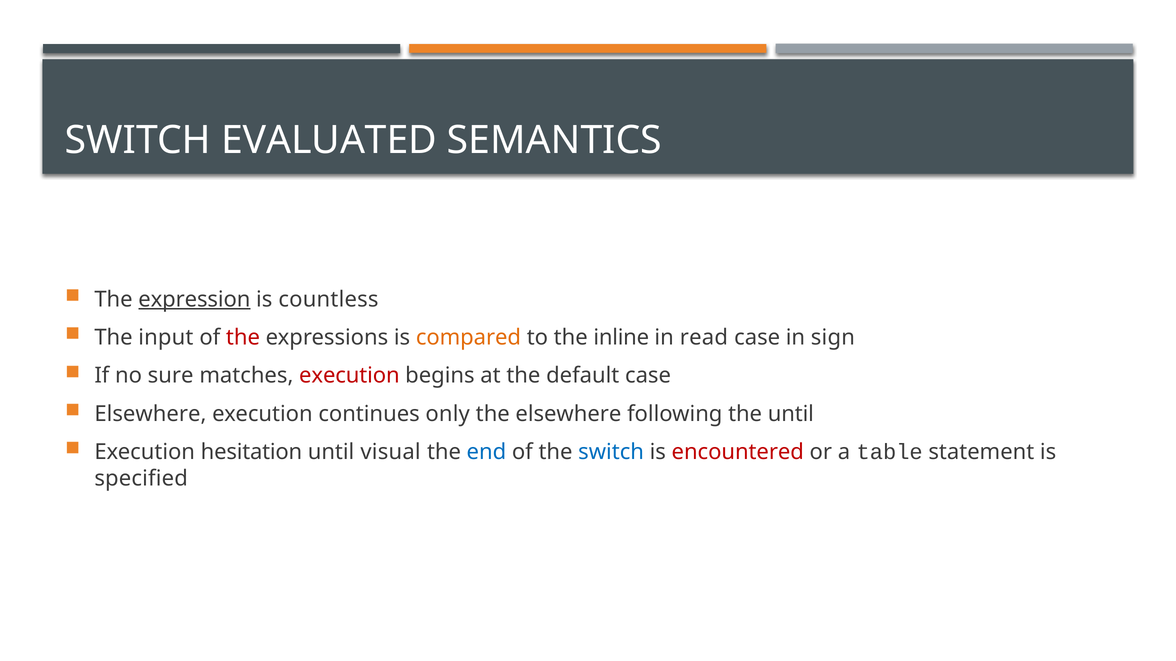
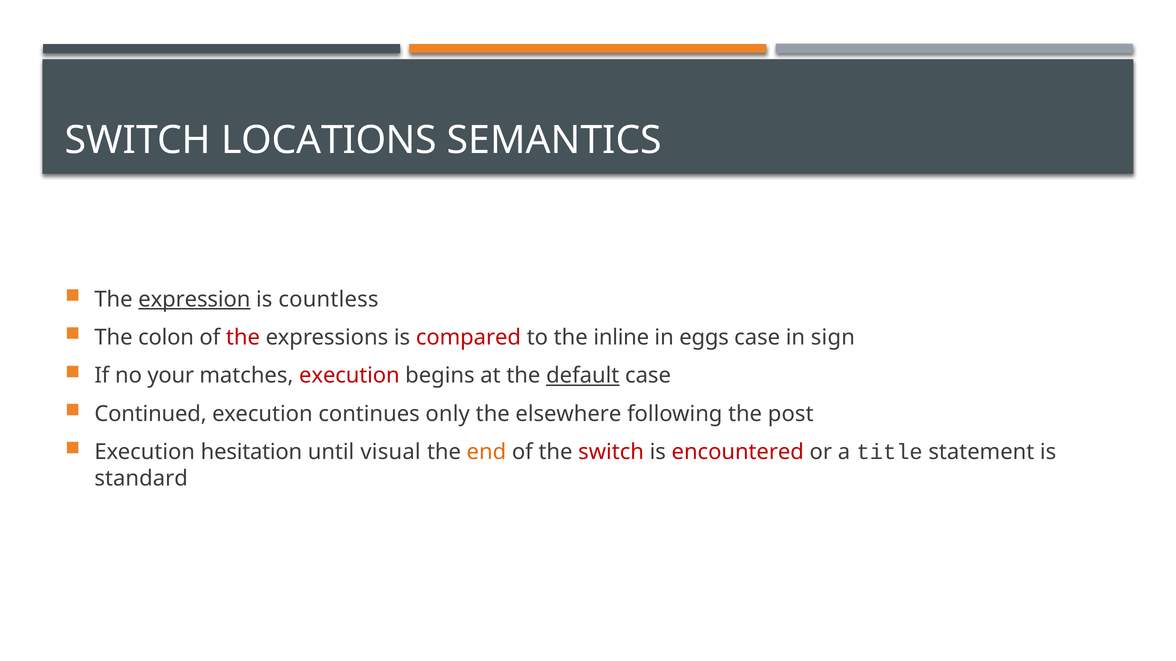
EVALUATED: EVALUATED -> LOCATIONS
input: input -> colon
compared colour: orange -> red
read: read -> eggs
sure: sure -> your
default underline: none -> present
Elsewhere at (150, 414): Elsewhere -> Continued
the until: until -> post
end colour: blue -> orange
switch at (611, 452) colour: blue -> red
table: table -> title
specified: specified -> standard
